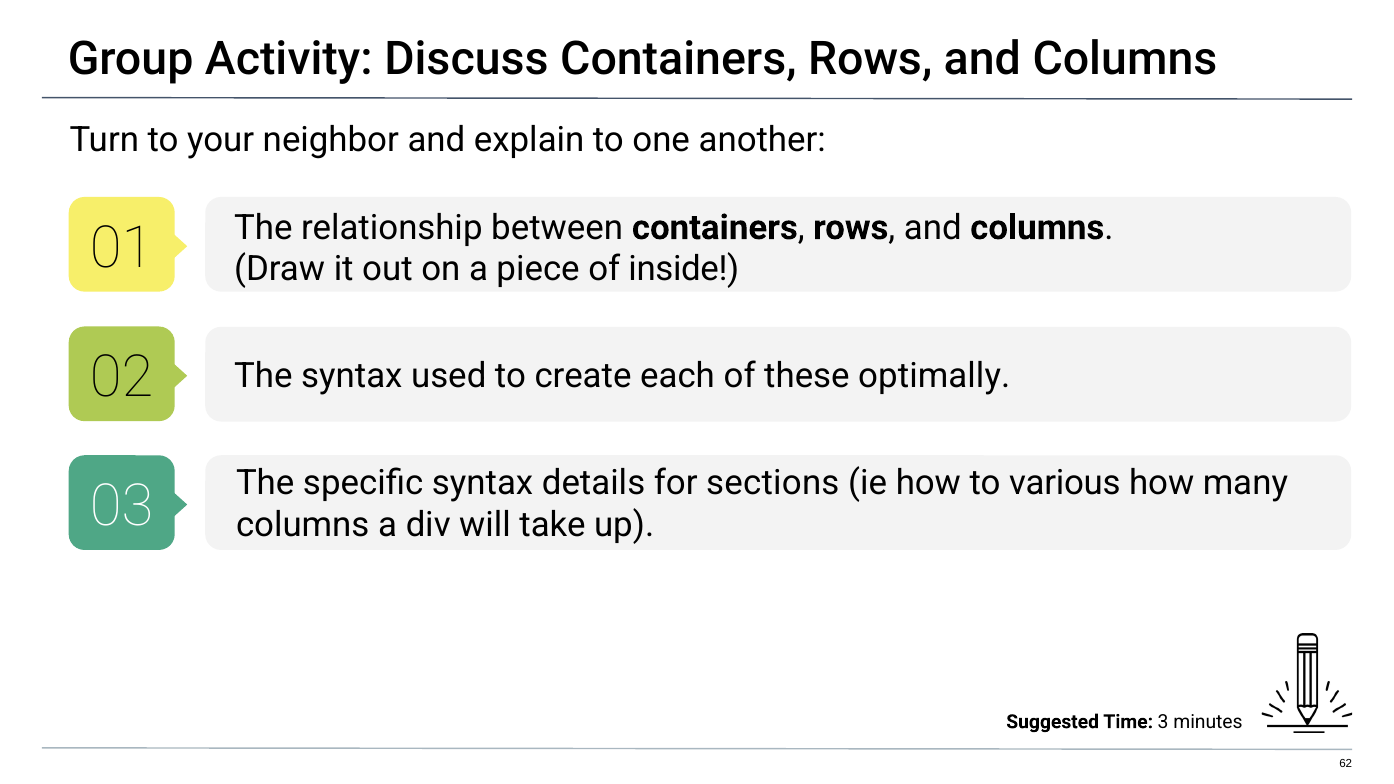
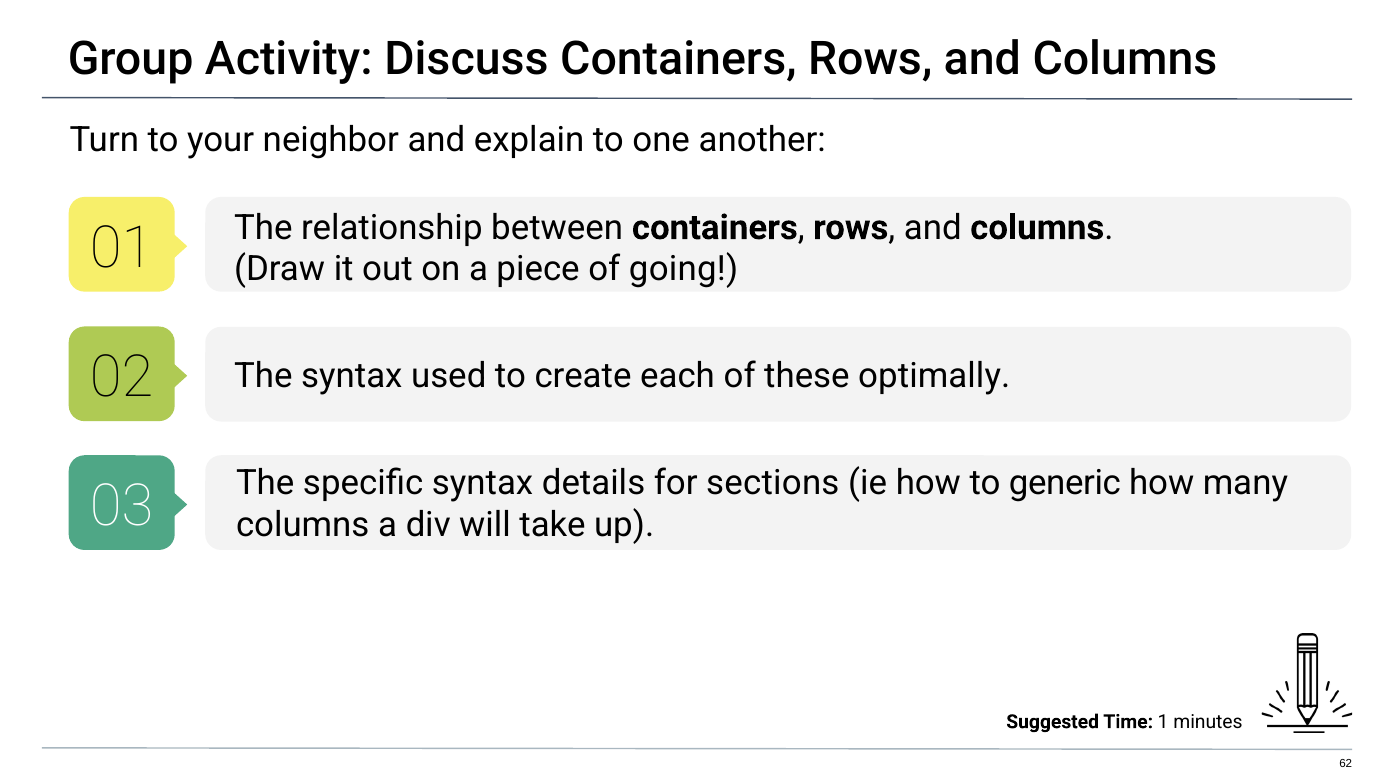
inside: inside -> going
various: various -> generic
3: 3 -> 1
